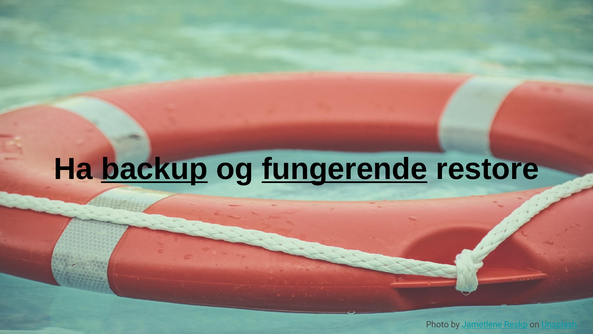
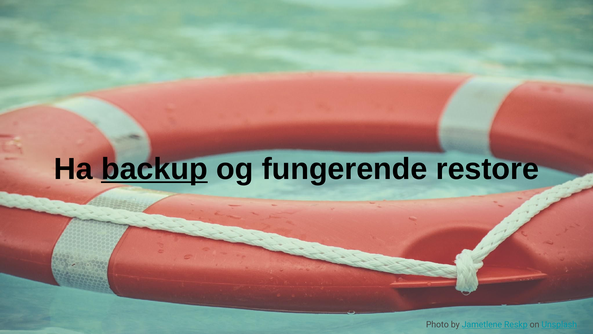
fungerende underline: present -> none
